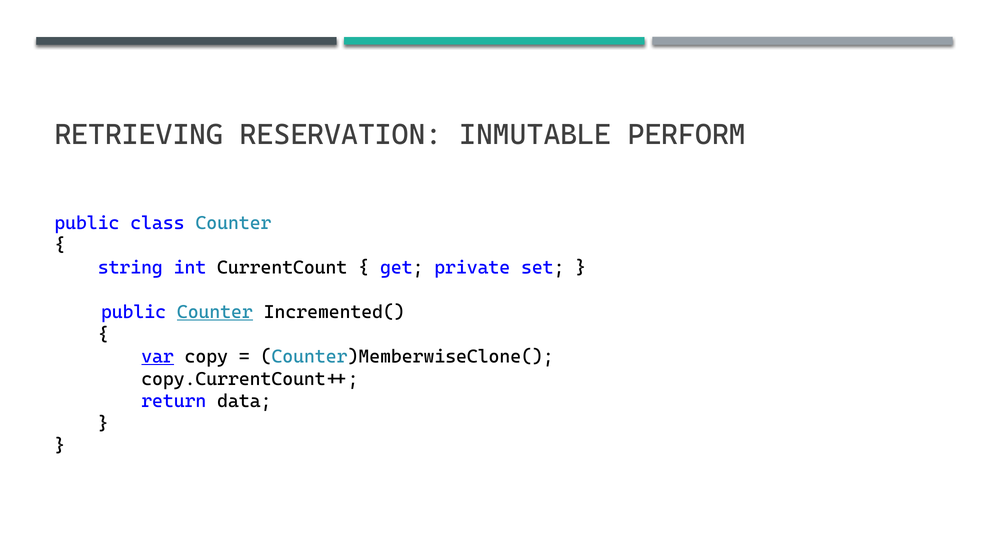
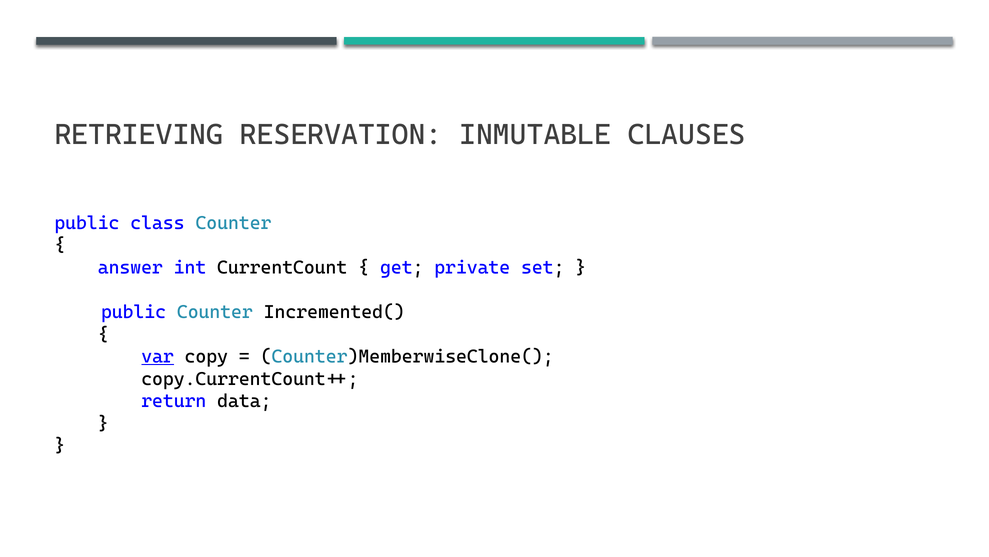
PERFORM: PERFORM -> CLAUSES
string: string -> answer
Counter at (215, 312) underline: present -> none
